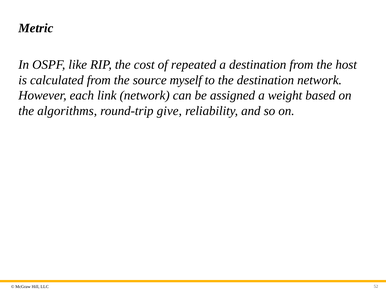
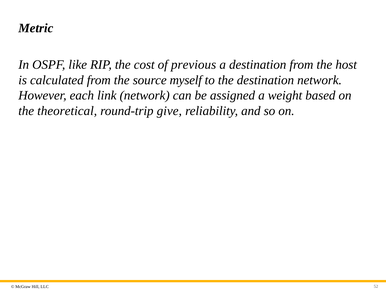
repeated: repeated -> previous
algorithms: algorithms -> theoretical
